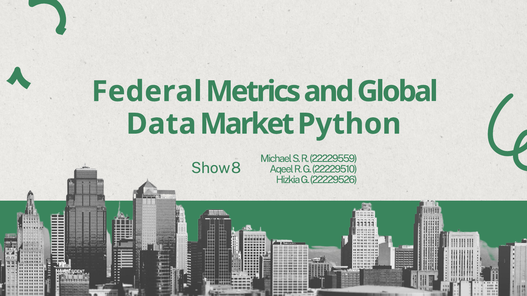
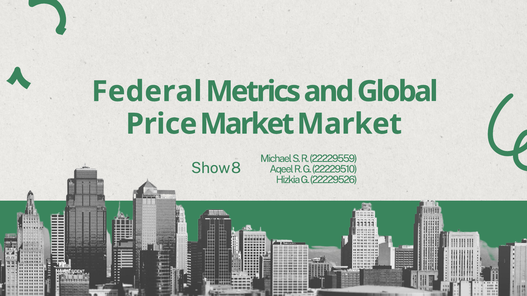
Data: Data -> Price
Market Python: Python -> Market
